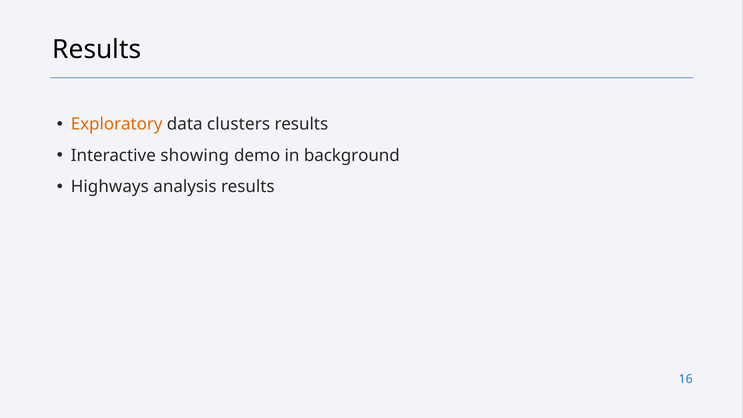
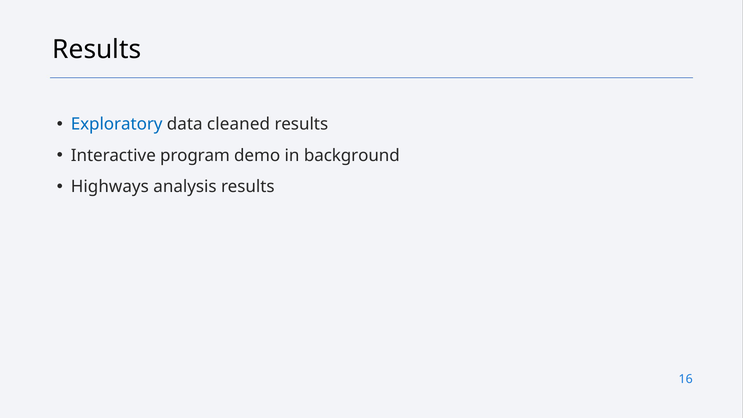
Exploratory colour: orange -> blue
clusters: clusters -> cleaned
showing: showing -> program
